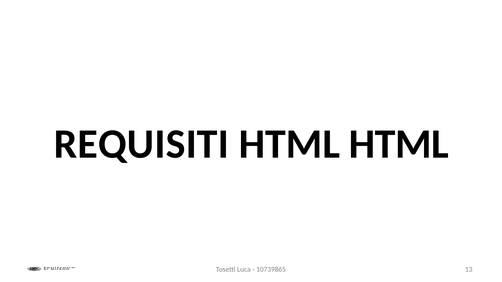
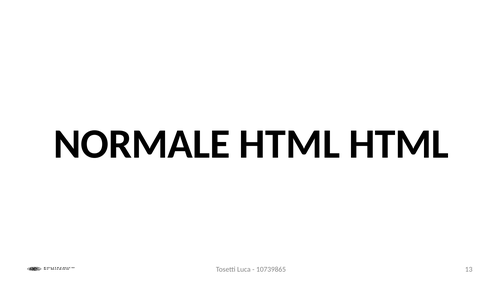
REQUISITI: REQUISITI -> NORMALE
